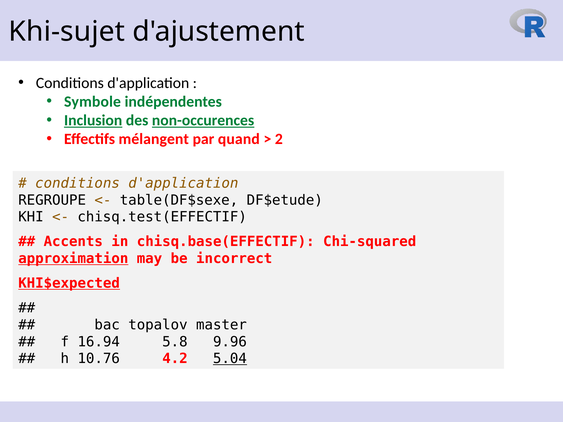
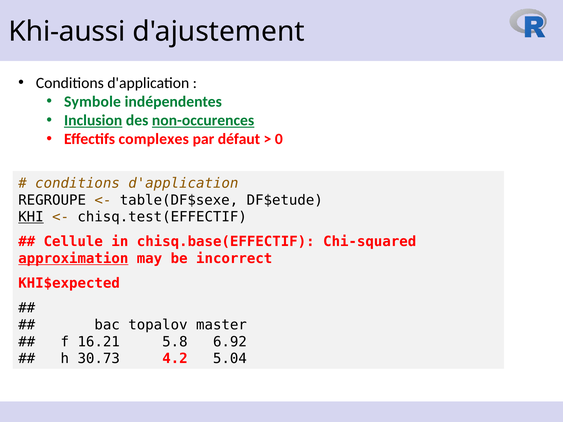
Khi-sujet: Khi-sujet -> Khi-aussi
mélangent: mélangent -> complexes
quand: quand -> défaut
2: 2 -> 0
KHI underline: none -> present
Accents: Accents -> Cellule
KHI$expected underline: present -> none
16.94: 16.94 -> 16.21
9.96: 9.96 -> 6.92
10.76: 10.76 -> 30.73
5.04 underline: present -> none
